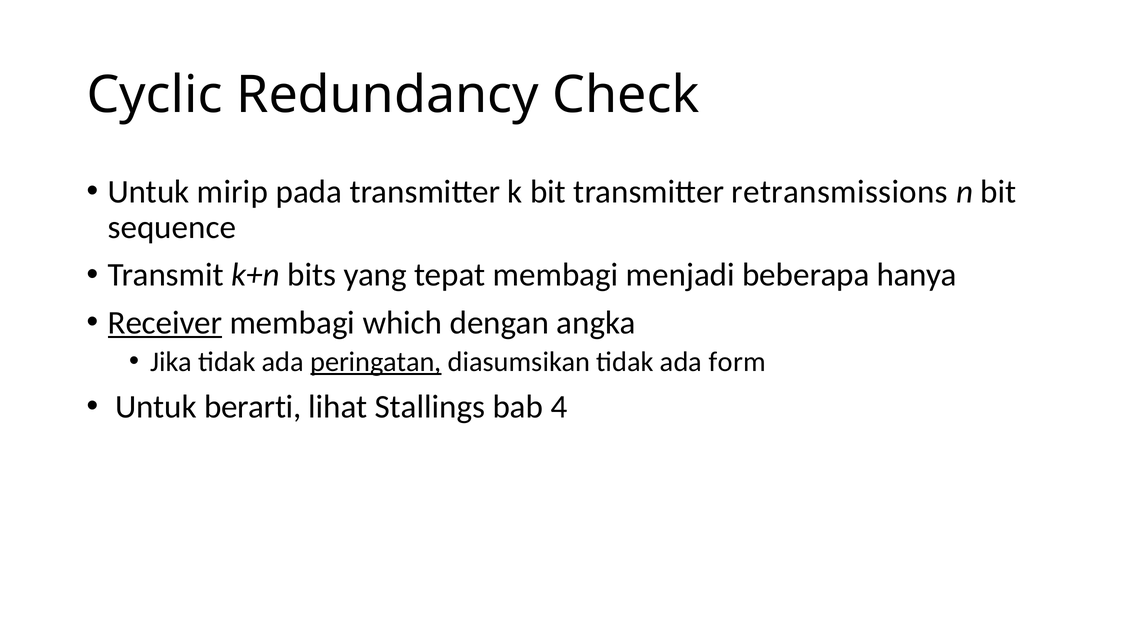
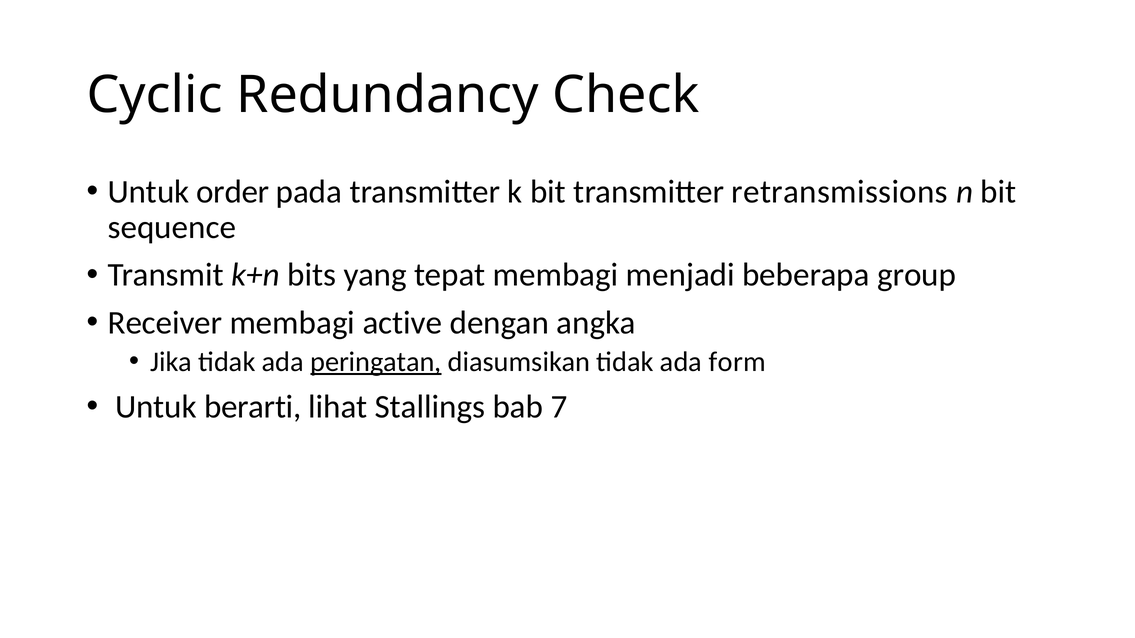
mirip: mirip -> order
hanya: hanya -> group
Receiver underline: present -> none
which: which -> active
4: 4 -> 7
